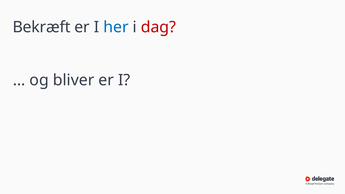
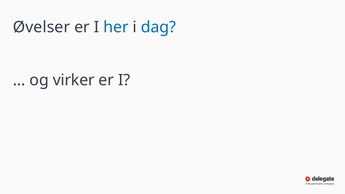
Bekræft: Bekræft -> Øvelser
dag colour: red -> blue
bliver: bliver -> virker
